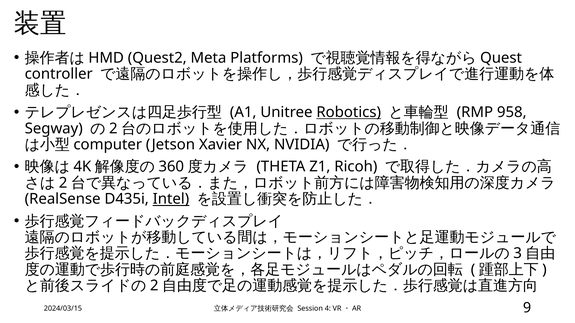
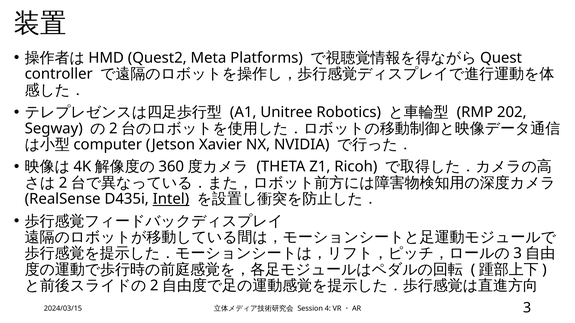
Robotics underline: present -> none
958: 958 -> 202
9 at (527, 308): 9 -> 3
